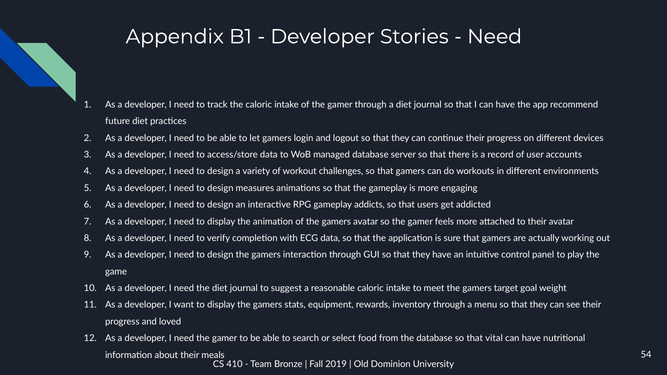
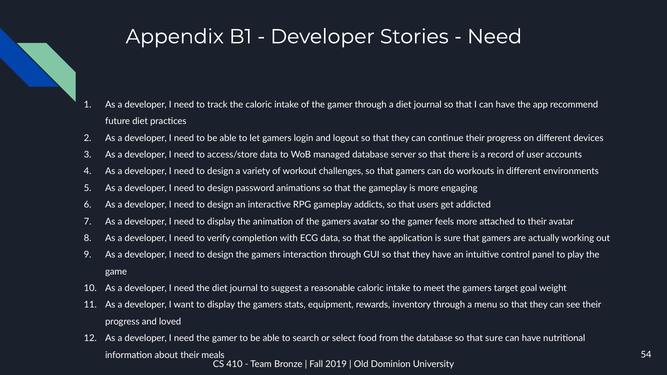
measures: measures -> password
that vital: vital -> sure
